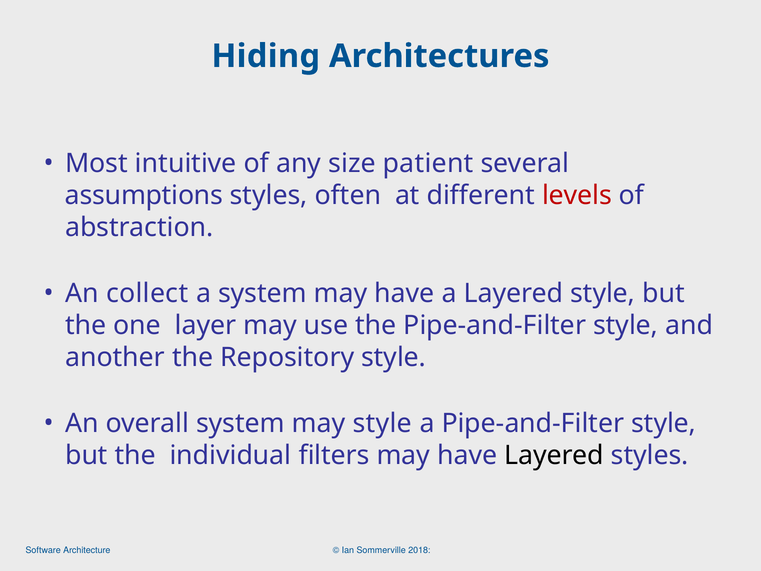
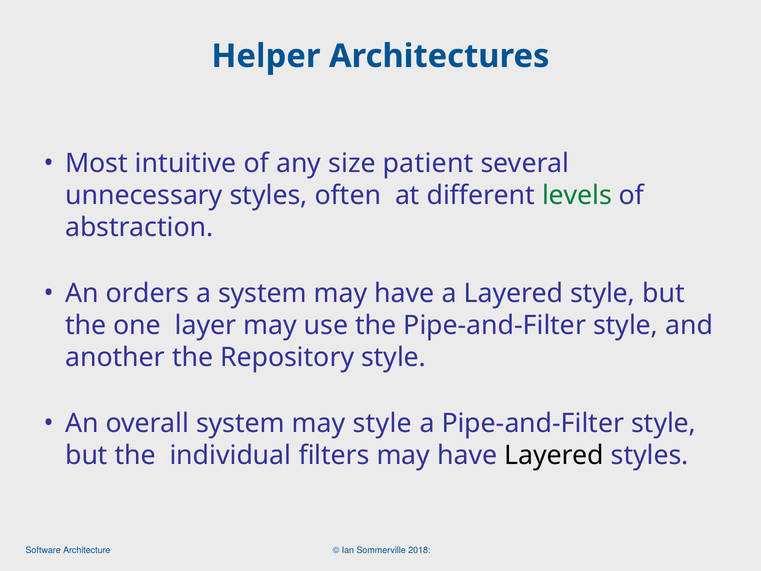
Hiding: Hiding -> Helper
assumptions: assumptions -> unnecessary
levels colour: red -> green
collect: collect -> orders
